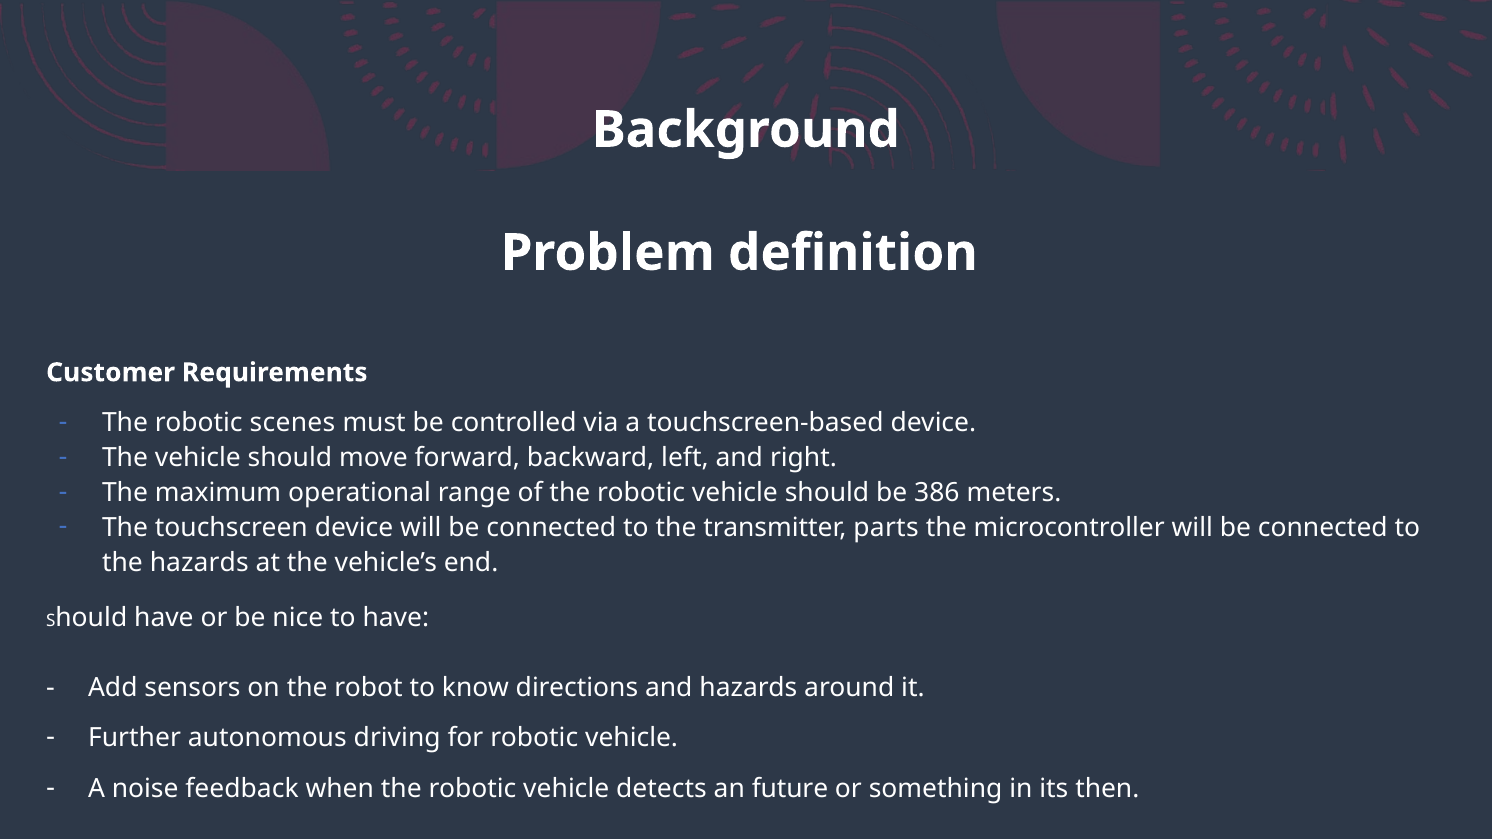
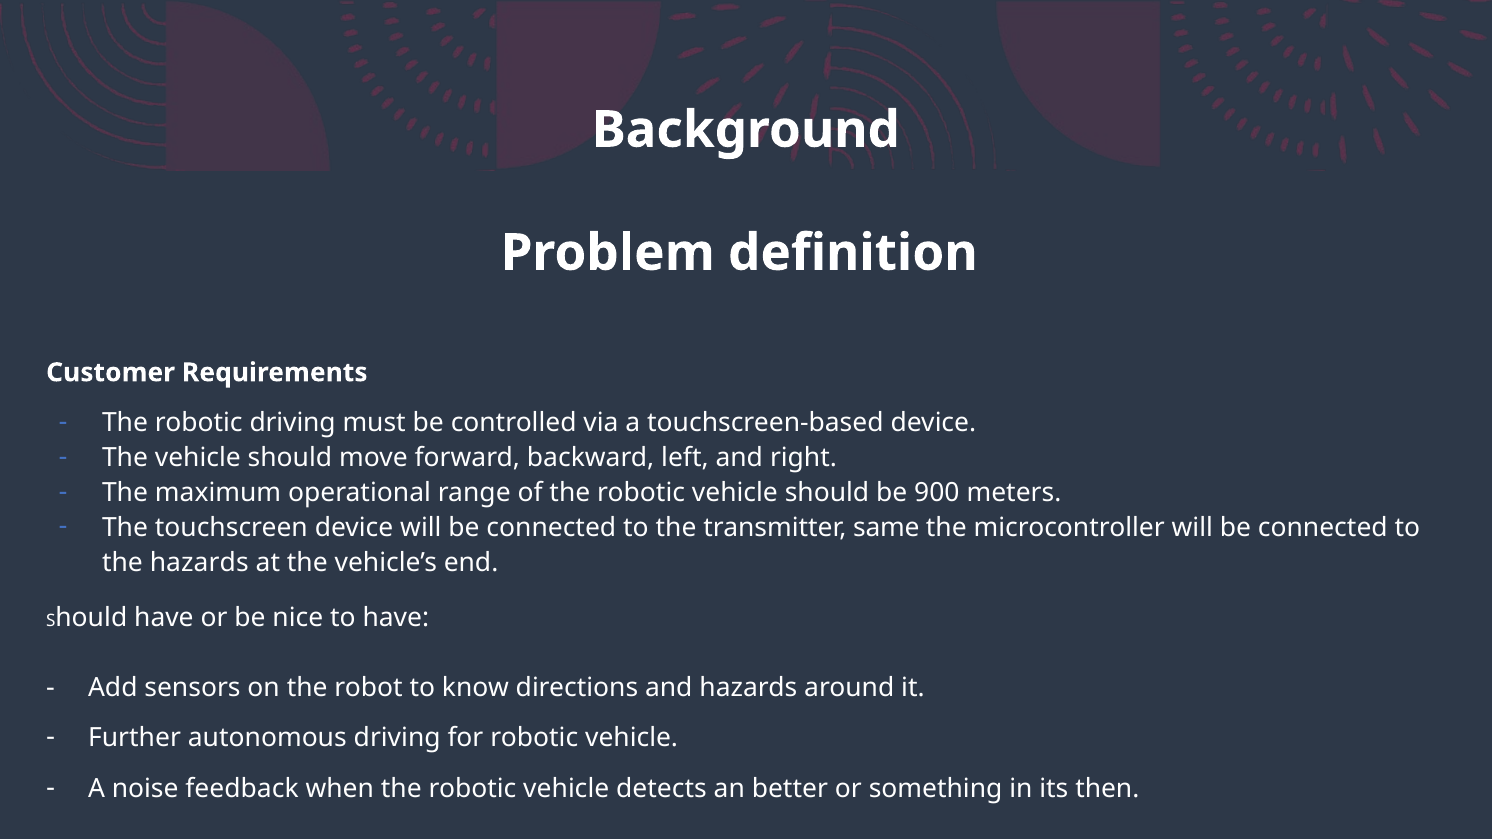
robotic scenes: scenes -> driving
386: 386 -> 900
parts: parts -> same
future: future -> better
